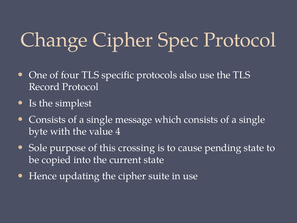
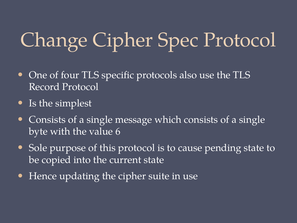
4: 4 -> 6
this crossing: crossing -> protocol
